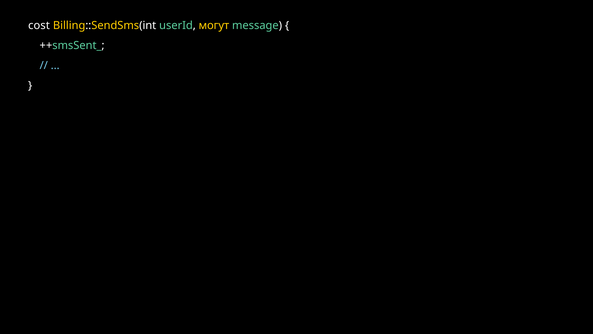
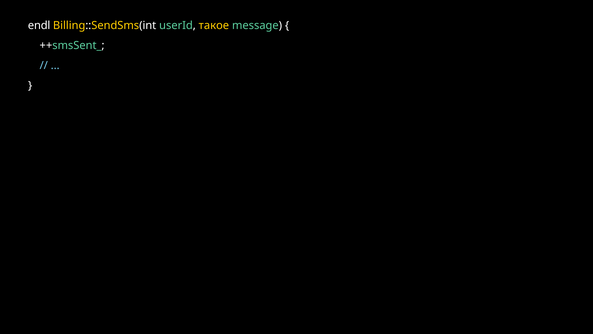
cost: cost -> endl
могут: могут -> такое
